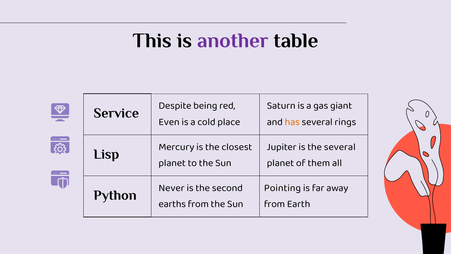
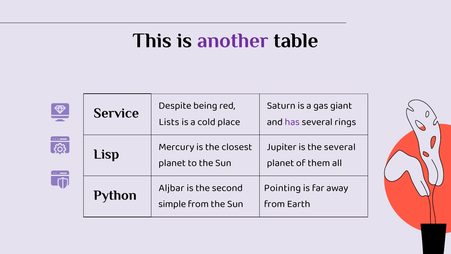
Even: Even -> Lists
has colour: orange -> purple
Never: Never -> Aljbar
earths: earths -> simple
